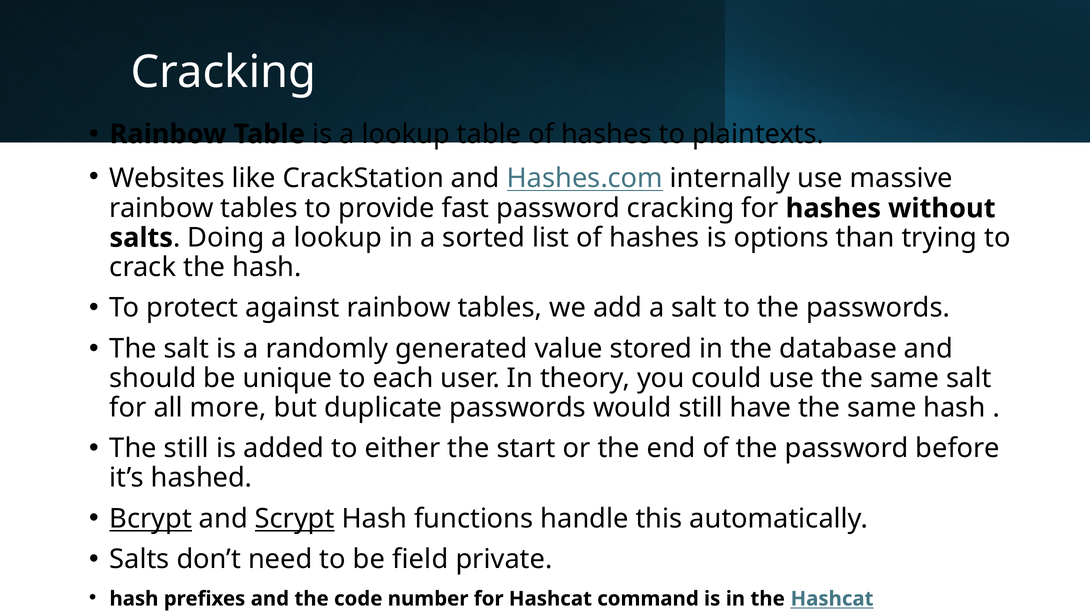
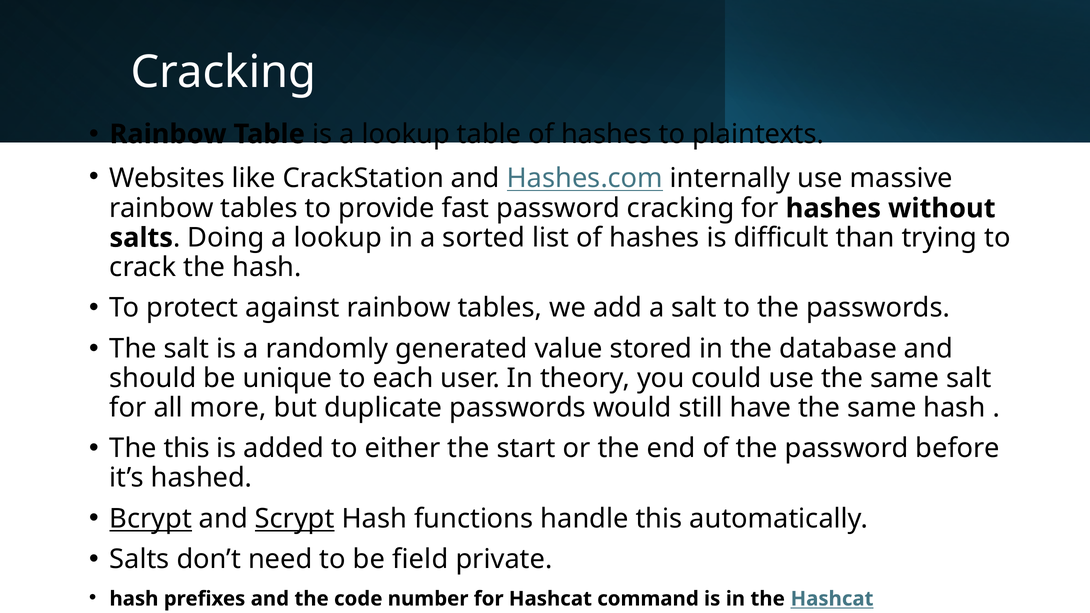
options: options -> difficult
The still: still -> this
